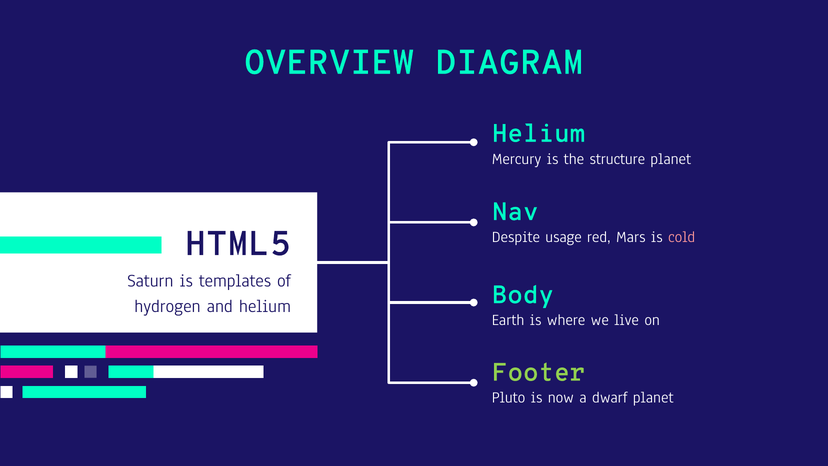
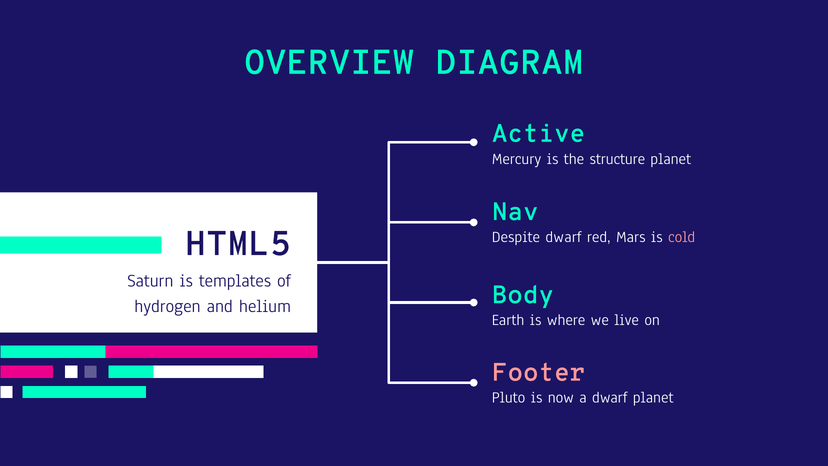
Helium at (539, 133): Helium -> Active
Despite usage: usage -> dwarf
Footer colour: light green -> pink
